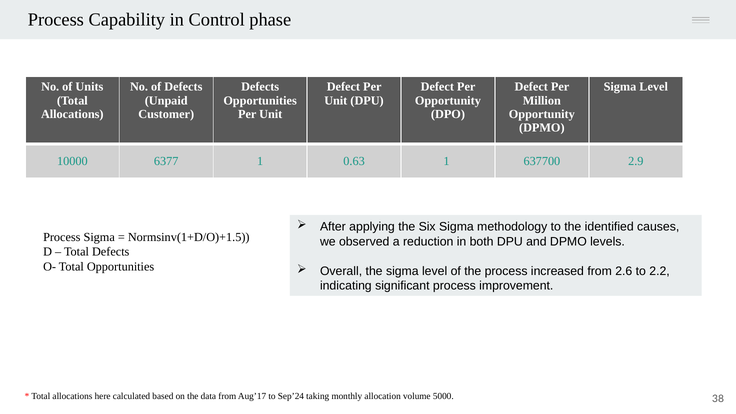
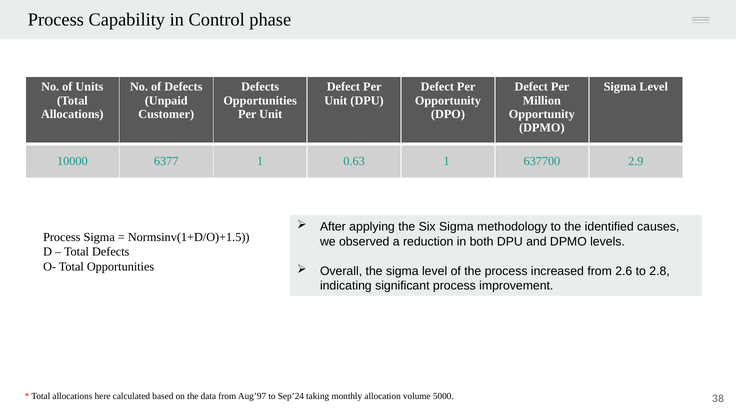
2.2: 2.2 -> 2.8
Aug’17: Aug’17 -> Aug’97
